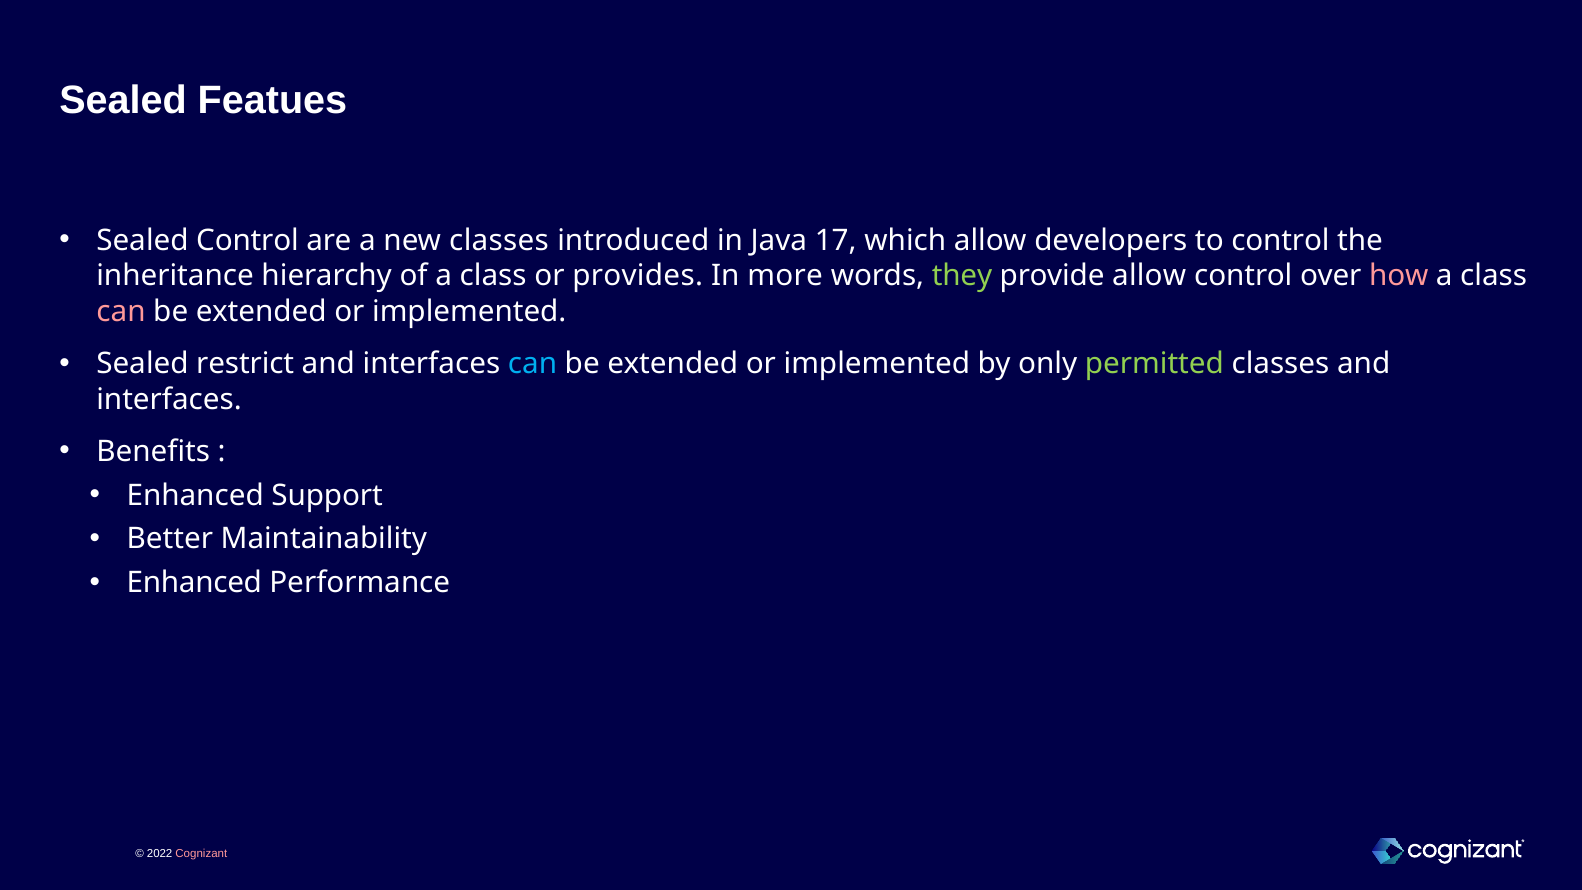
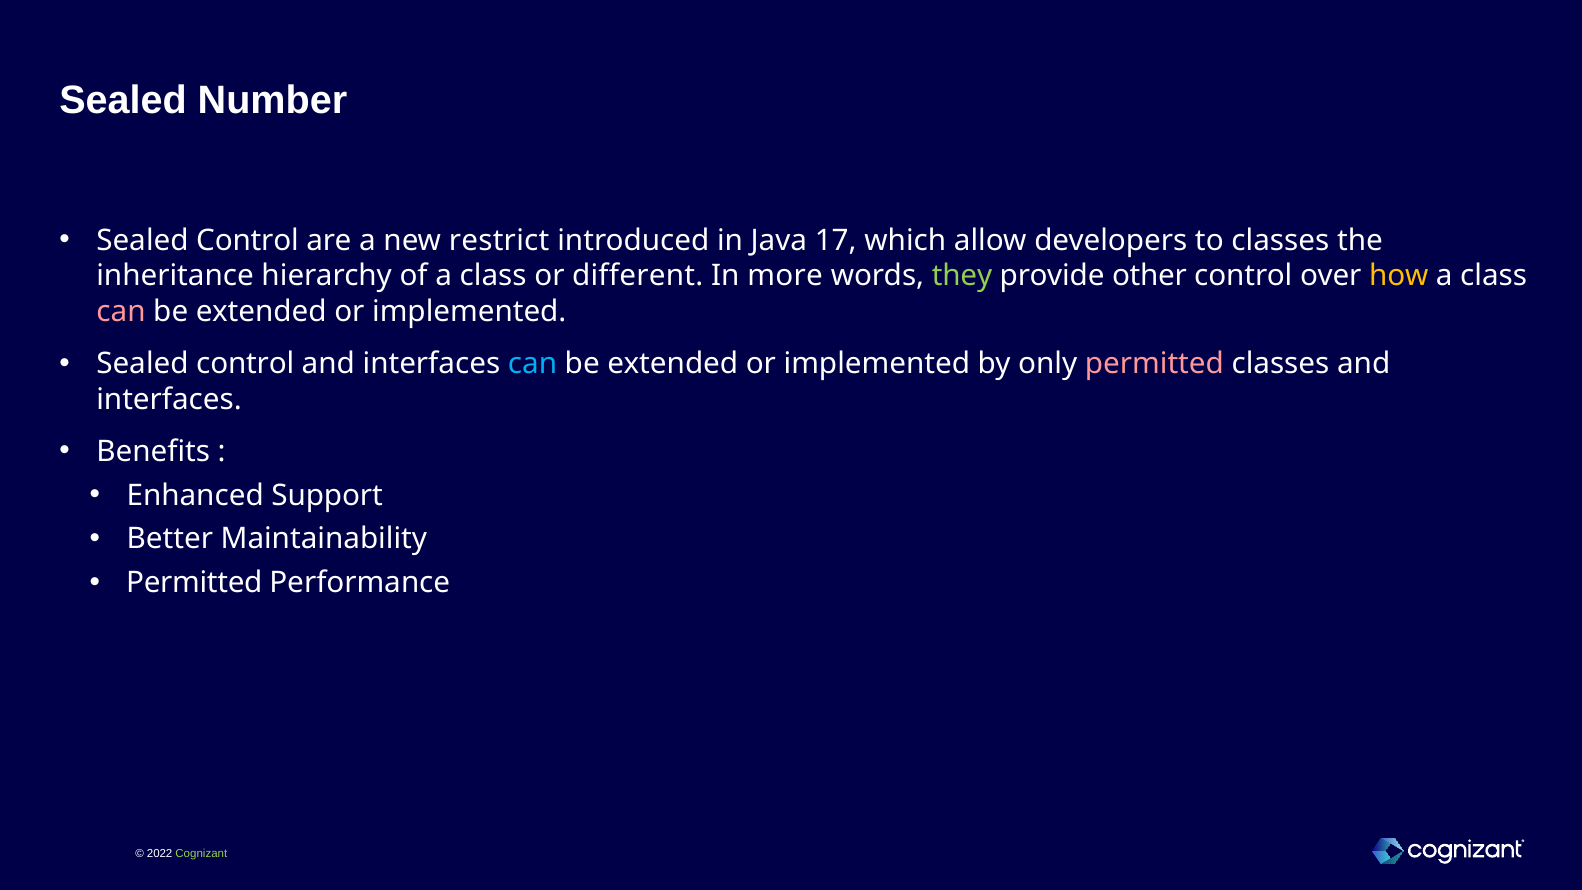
Featues: Featues -> Number
new classes: classes -> restrict
to control: control -> classes
provides: provides -> different
provide allow: allow -> other
how colour: pink -> yellow
restrict at (245, 364): restrict -> control
permitted at (1154, 364) colour: light green -> pink
Enhanced at (194, 583): Enhanced -> Permitted
Cognizant colour: pink -> light green
